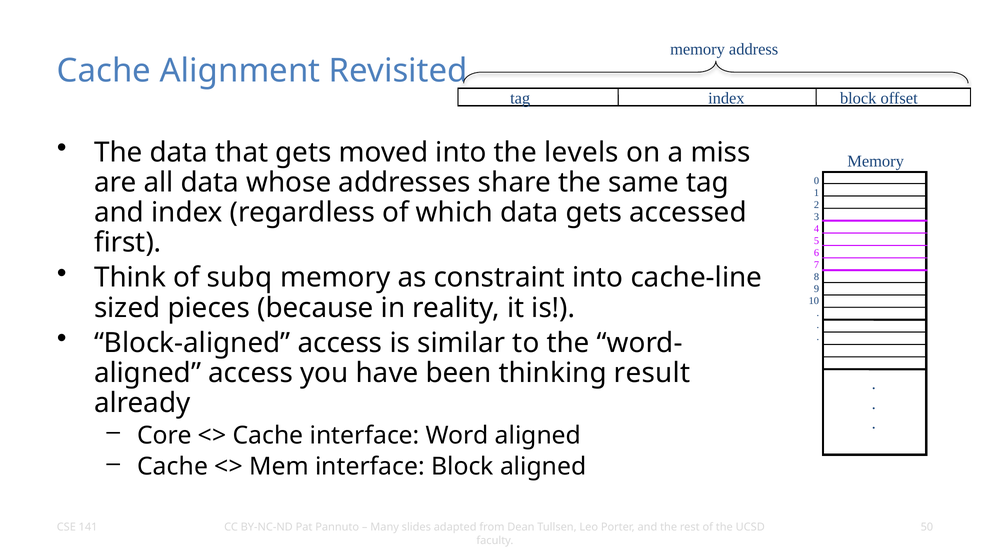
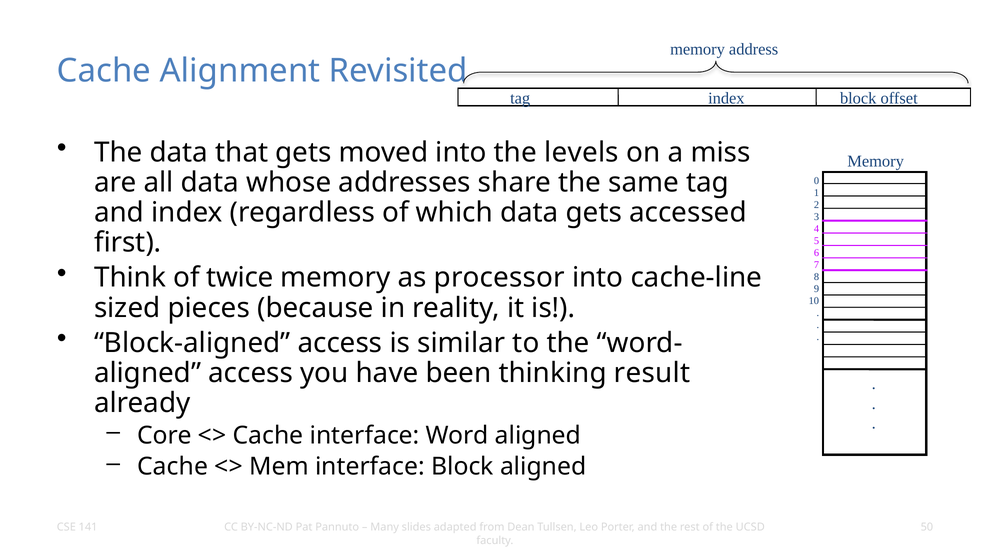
subq: subq -> twice
constraint: constraint -> processor
